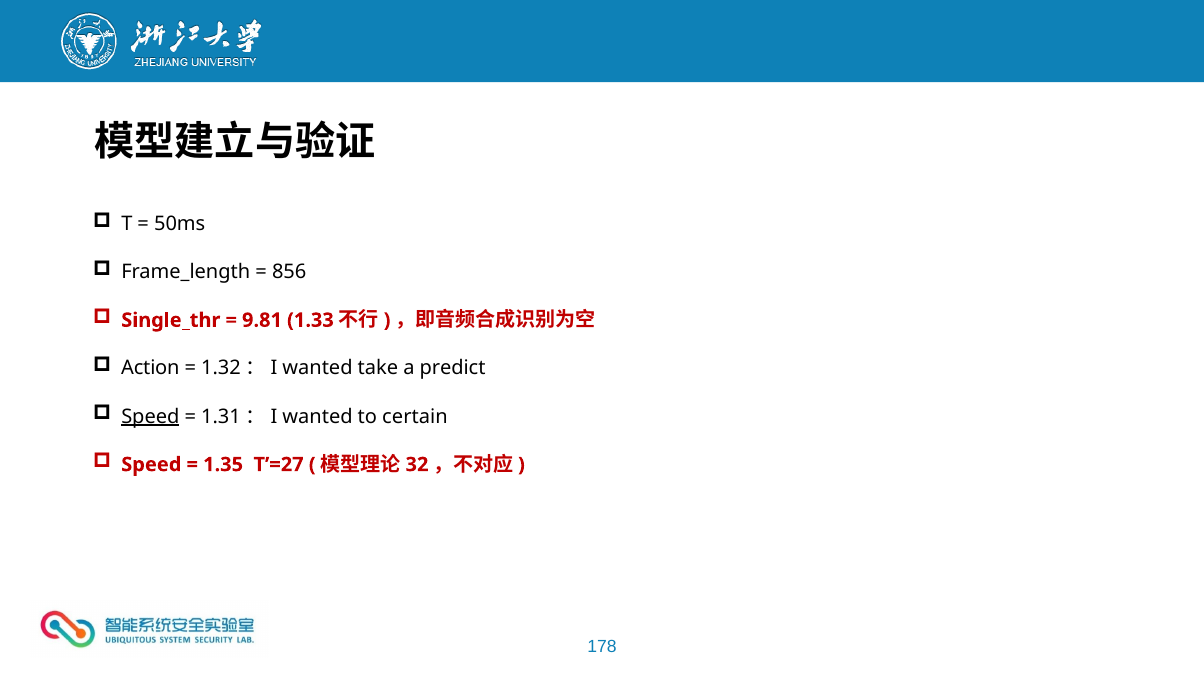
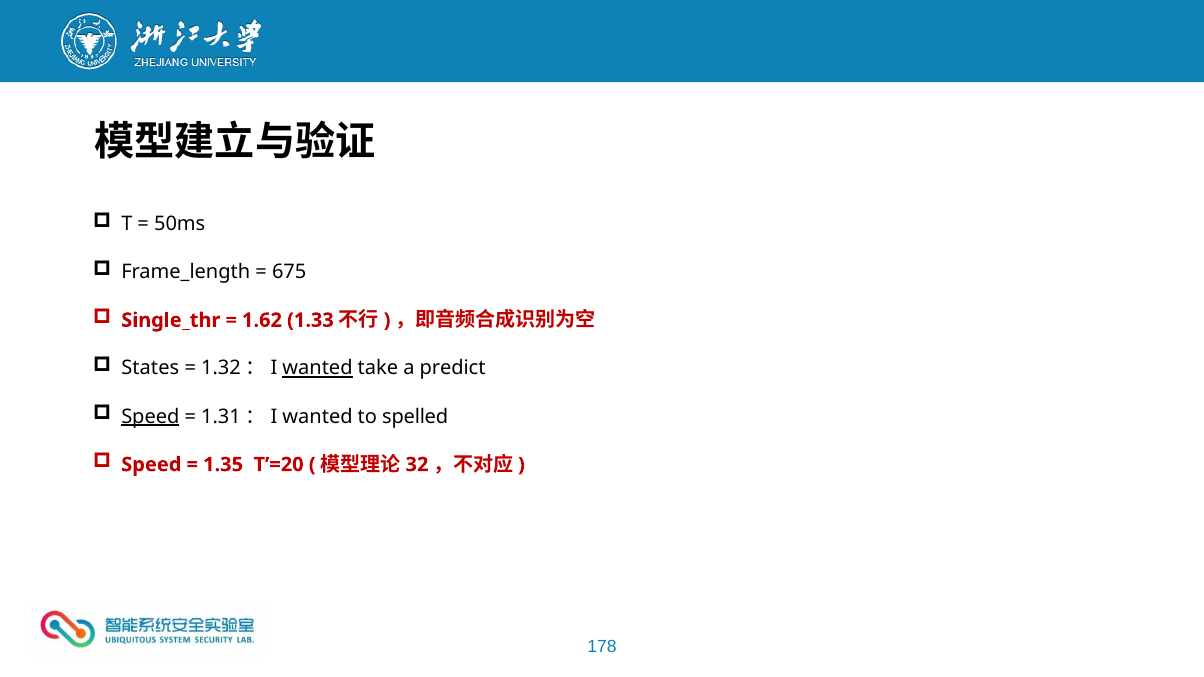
856: 856 -> 675
9.81: 9.81 -> 1.62
Action: Action -> States
wanted at (318, 368) underline: none -> present
certain: certain -> spelled
T’=27: T’=27 -> T’=20
